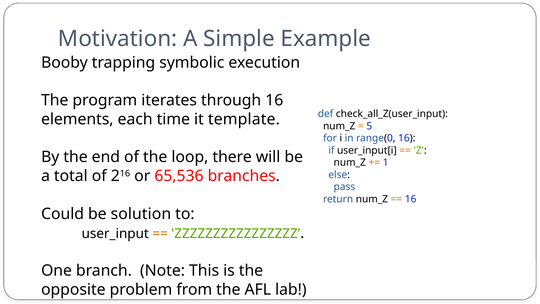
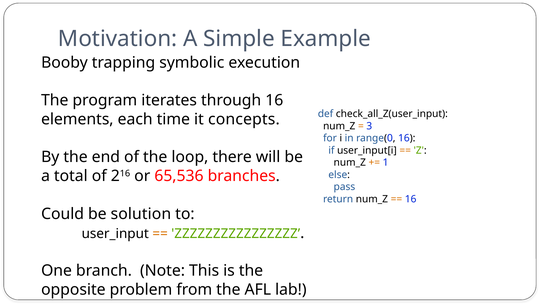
template: template -> concepts
5: 5 -> 3
